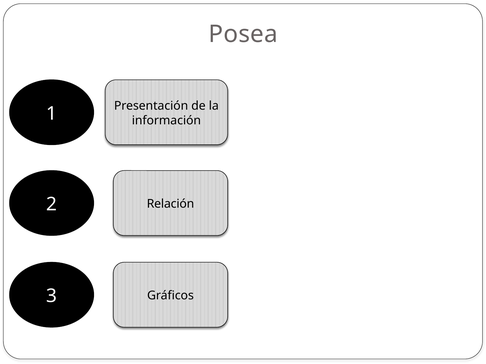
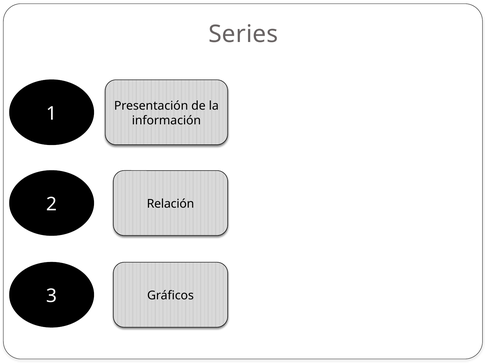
Posea: Posea -> Series
